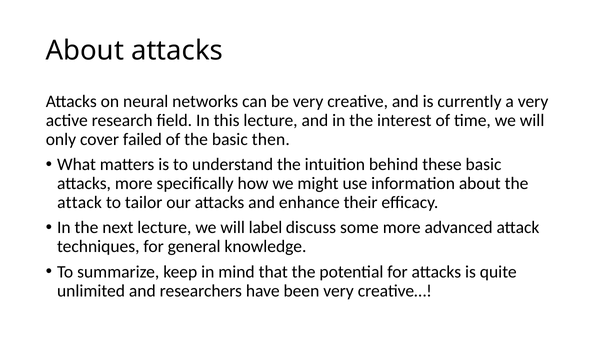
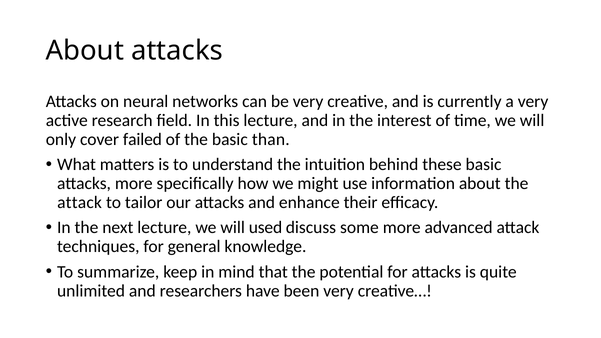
then: then -> than
label: label -> used
